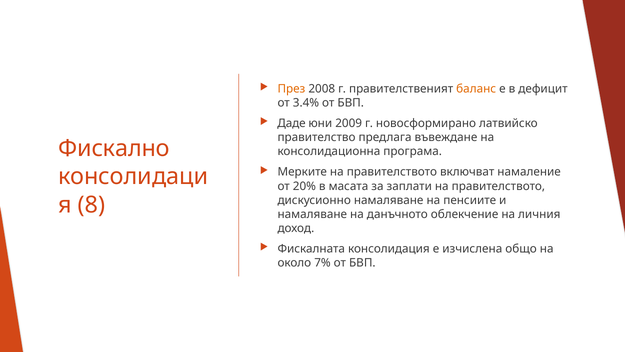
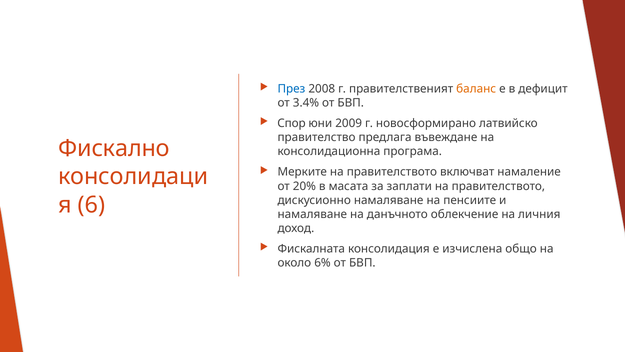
През colour: orange -> blue
Даде: Даде -> Спор
8: 8 -> 6
7%: 7% -> 6%
